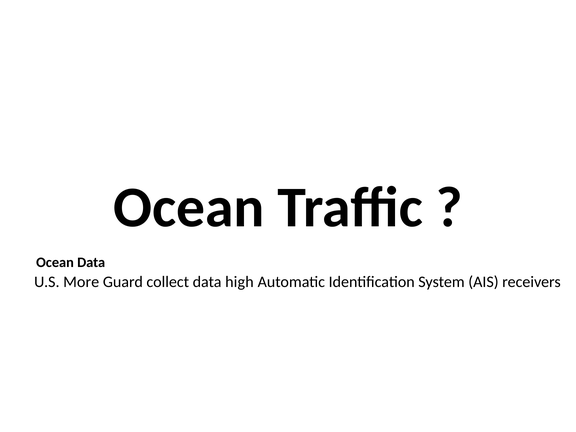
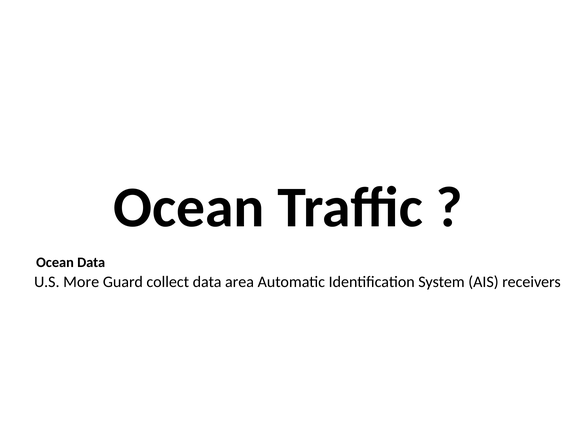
high: high -> area
